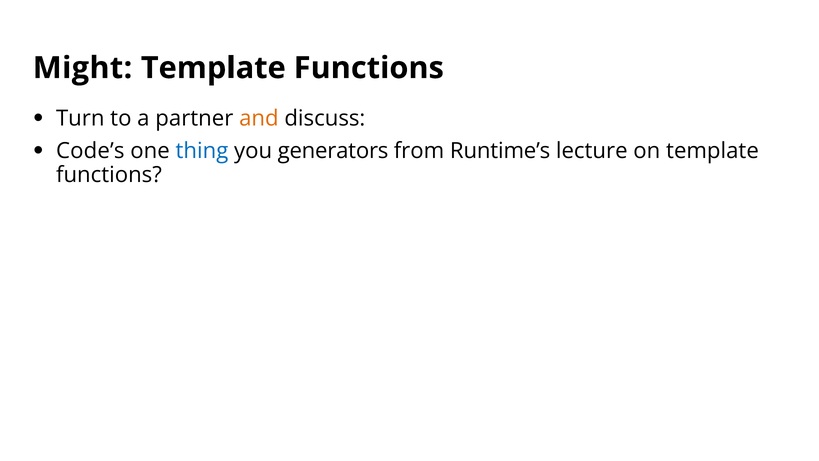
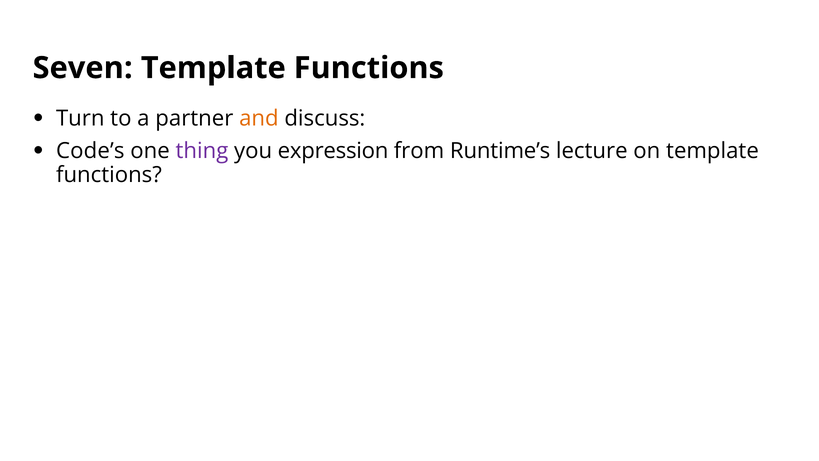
Might: Might -> Seven
thing colour: blue -> purple
generators: generators -> expression
